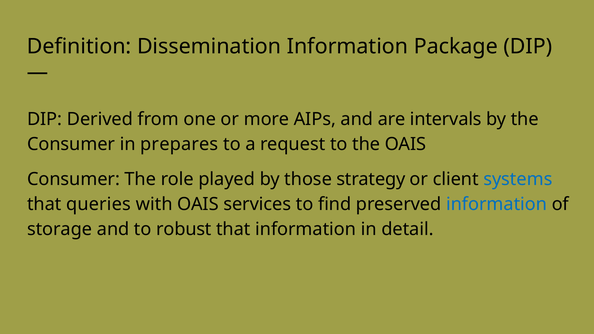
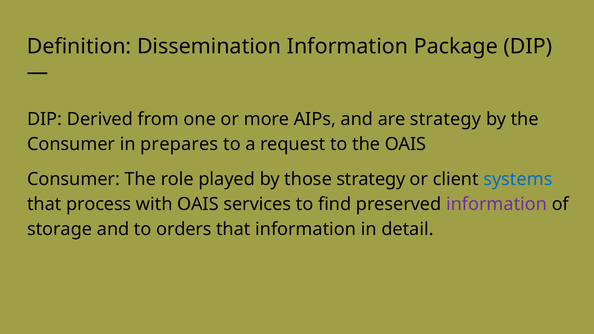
are intervals: intervals -> strategy
queries: queries -> process
information at (497, 204) colour: blue -> purple
robust: robust -> orders
